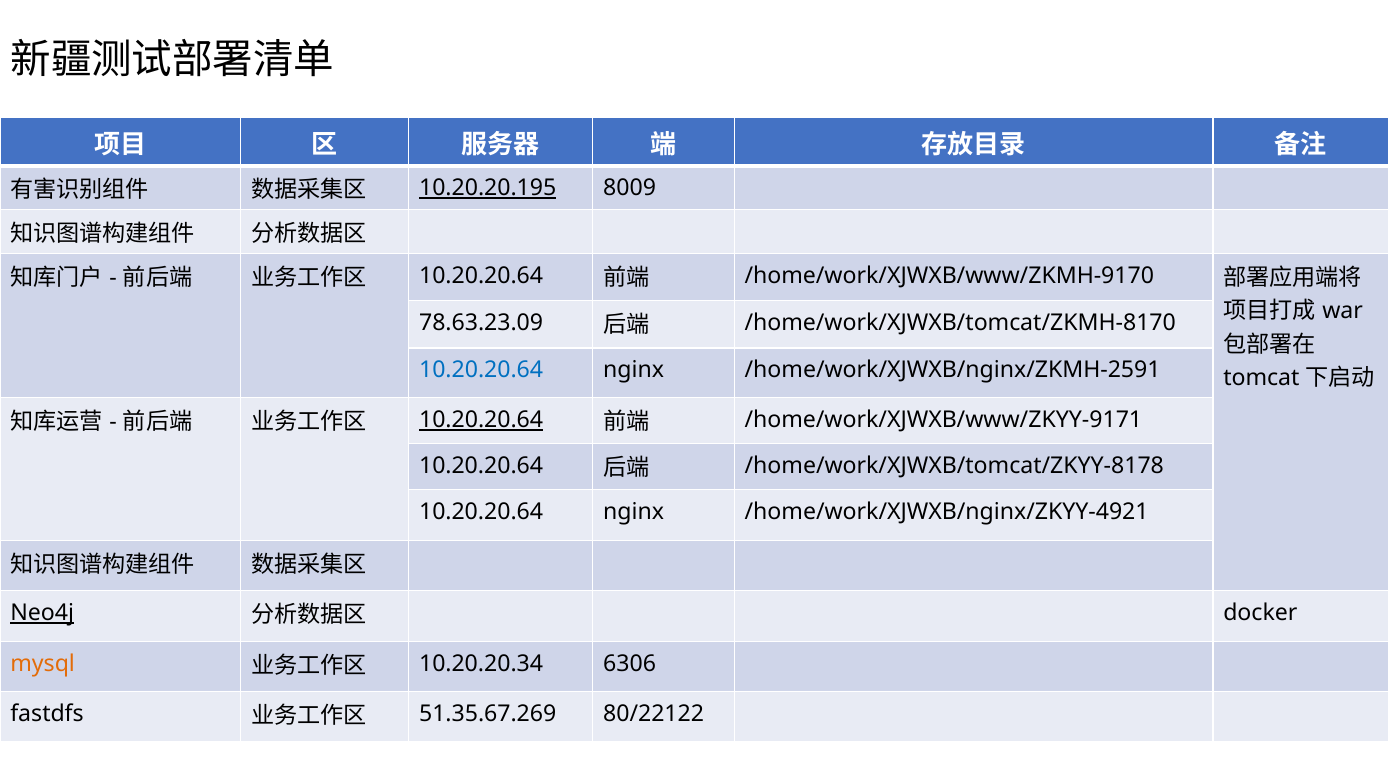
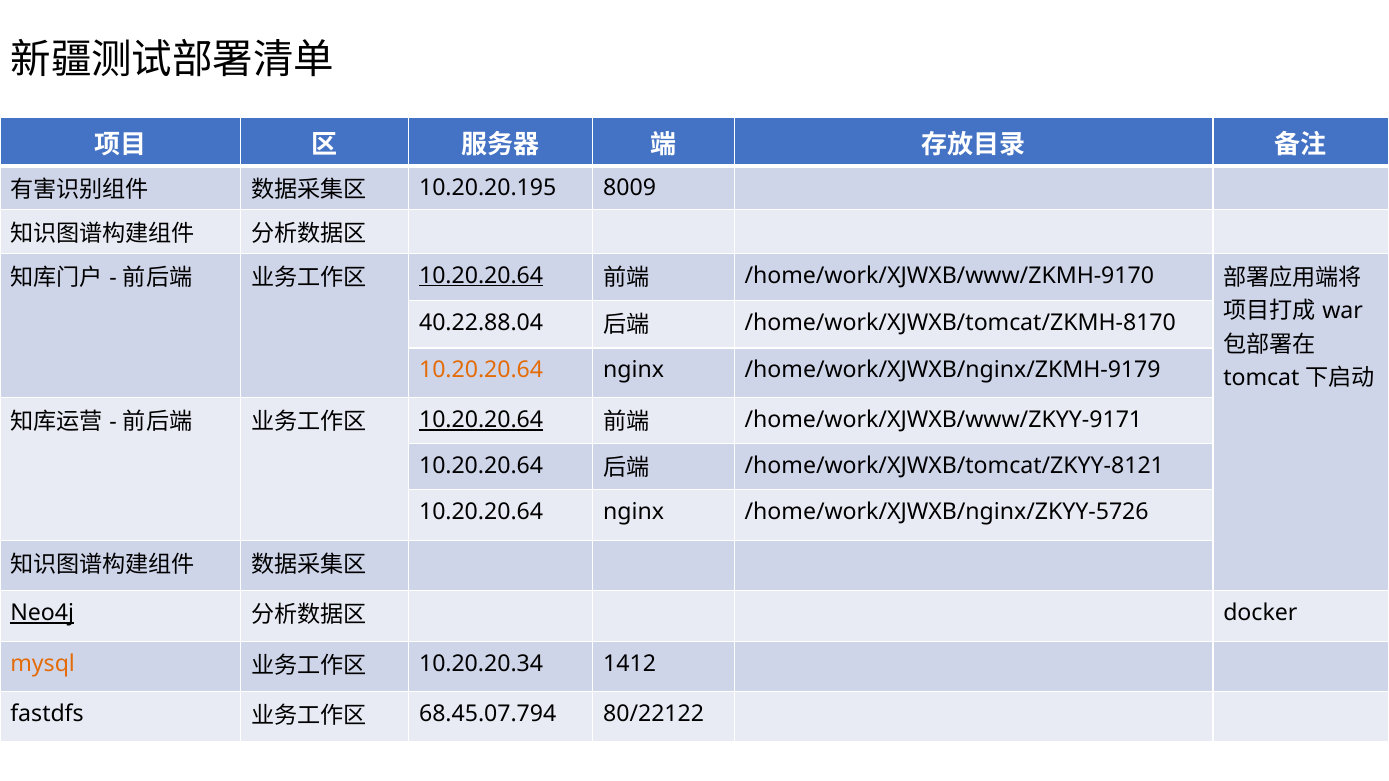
10.20.20.195 underline: present -> none
10.20.20.64 at (481, 276) underline: none -> present
78.63.23.09: 78.63.23.09 -> 40.22.88.04
10.20.20.64 at (481, 370) colour: blue -> orange
/home/work/XJWXB/nginx/ZKMH-2591: /home/work/XJWXB/nginx/ZKMH-2591 -> /home/work/XJWXB/nginx/ZKMH-9179
/home/work/XJWXB/tomcat/ZKYY-8178: /home/work/XJWXB/tomcat/ZKYY-8178 -> /home/work/XJWXB/tomcat/ZKYY-8121
/home/work/XJWXB/nginx/ZKYY-4921: /home/work/XJWXB/nginx/ZKYY-4921 -> /home/work/XJWXB/nginx/ZKYY-5726
6306: 6306 -> 1412
51.35.67.269: 51.35.67.269 -> 68.45.07.794
